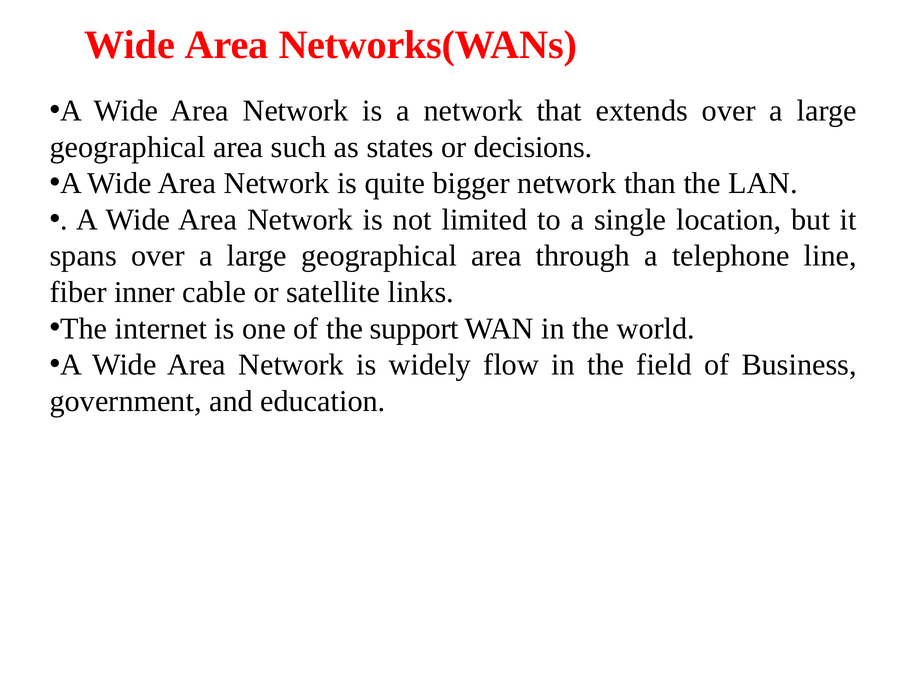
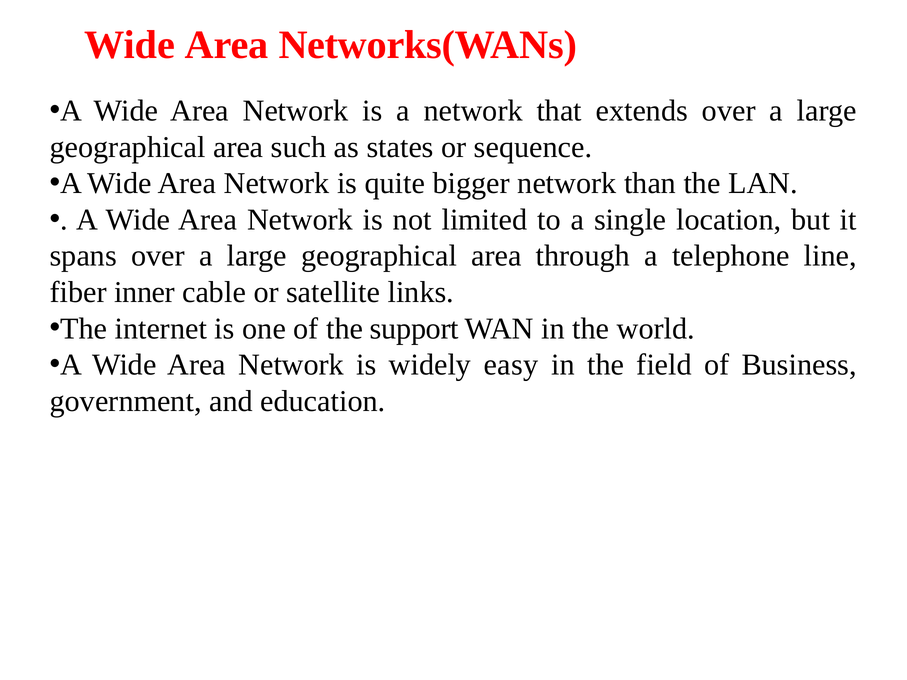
decisions: decisions -> sequence
flow: flow -> easy
